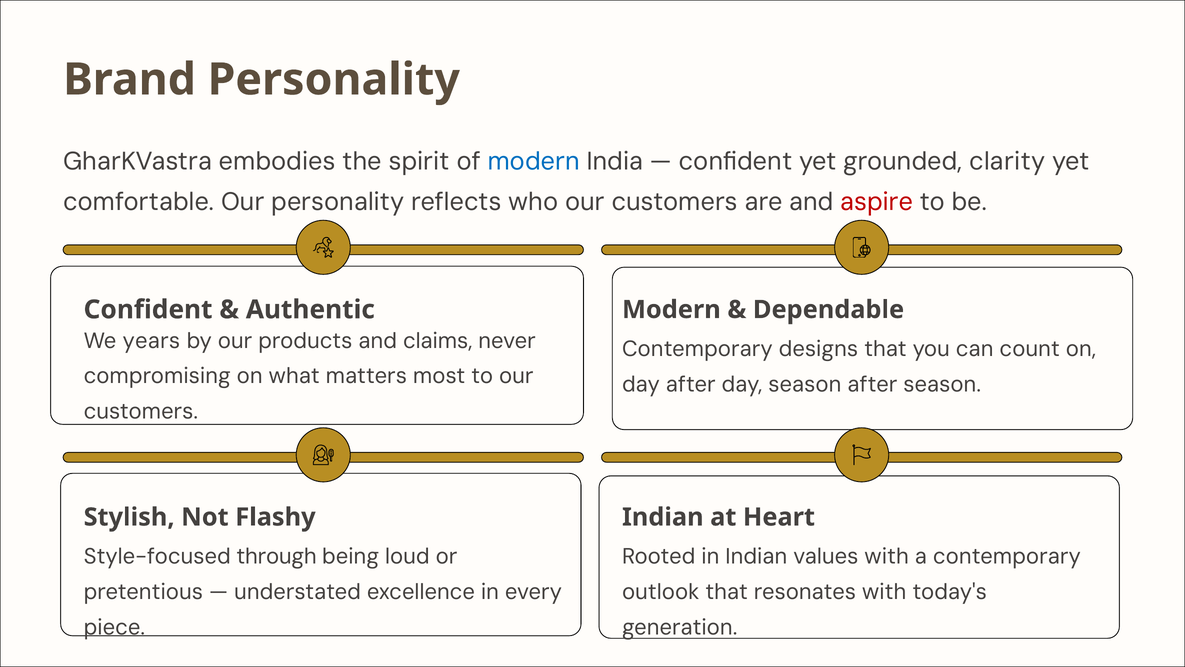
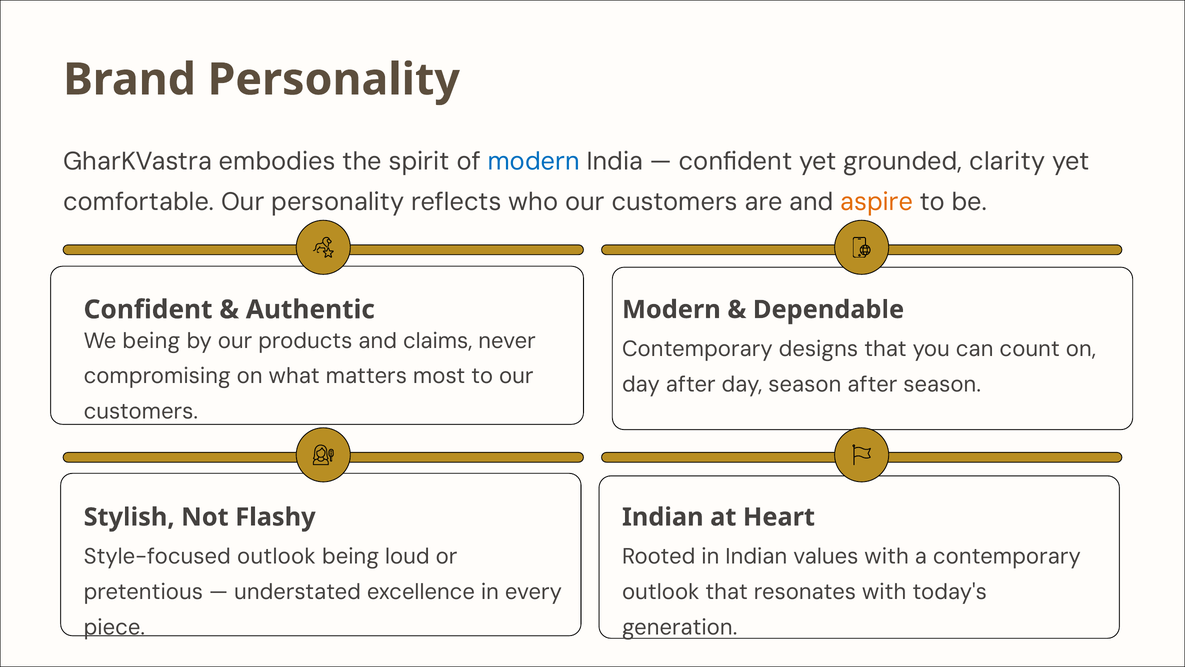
aspire colour: red -> orange
We years: years -> being
Style-focused through: through -> outlook
